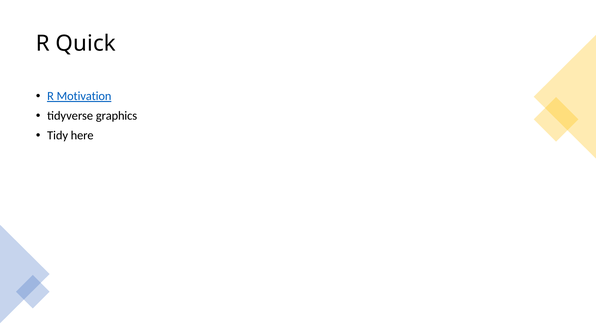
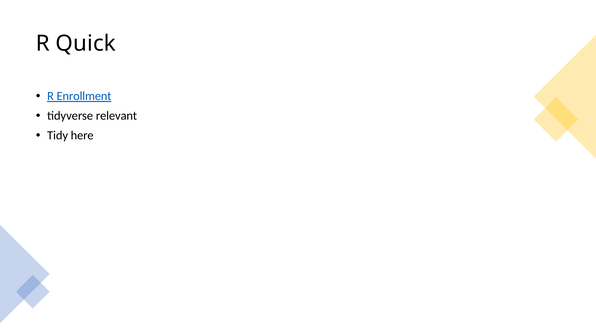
Motivation: Motivation -> Enrollment
graphics: graphics -> relevant
